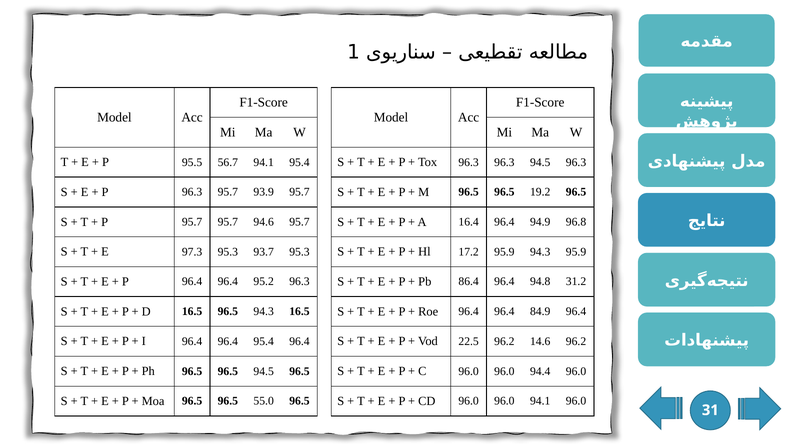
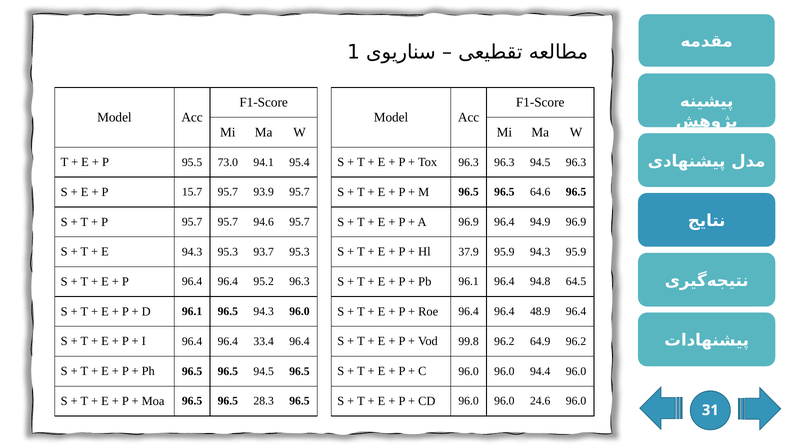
56.7: 56.7 -> 73.0
P 96.3: 96.3 -> 15.7
19.2: 19.2 -> 64.6
A 16.4: 16.4 -> 96.9
94.9 96.8: 96.8 -> 96.9
E 97.3: 97.3 -> 94.3
17.2: 17.2 -> 37.9
Pb 86.4: 86.4 -> 96.1
31.2: 31.2 -> 64.5
D 16.5: 16.5 -> 96.1
94.3 16.5: 16.5 -> 96.0
84.9: 84.9 -> 48.9
96.4 95.4: 95.4 -> 33.4
22.5: 22.5 -> 99.8
14.6: 14.6 -> 64.9
55.0: 55.0 -> 28.3
96.0 94.1: 94.1 -> 24.6
